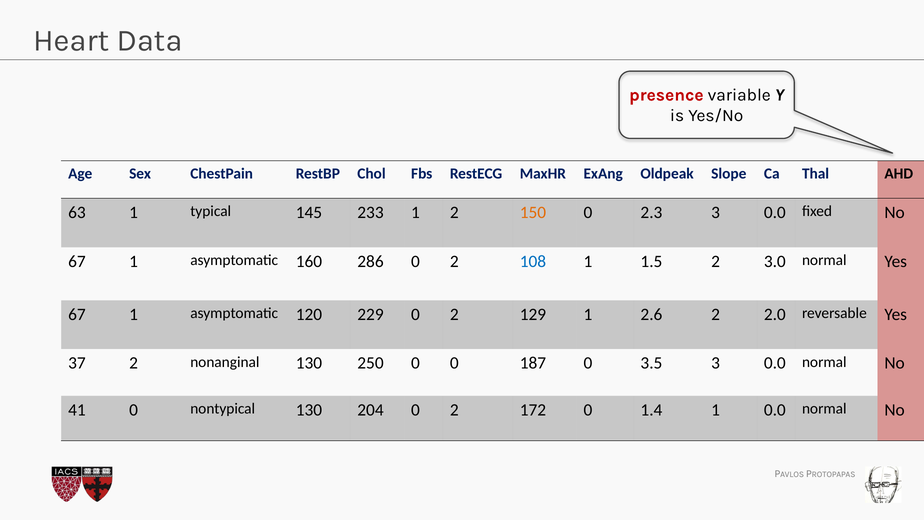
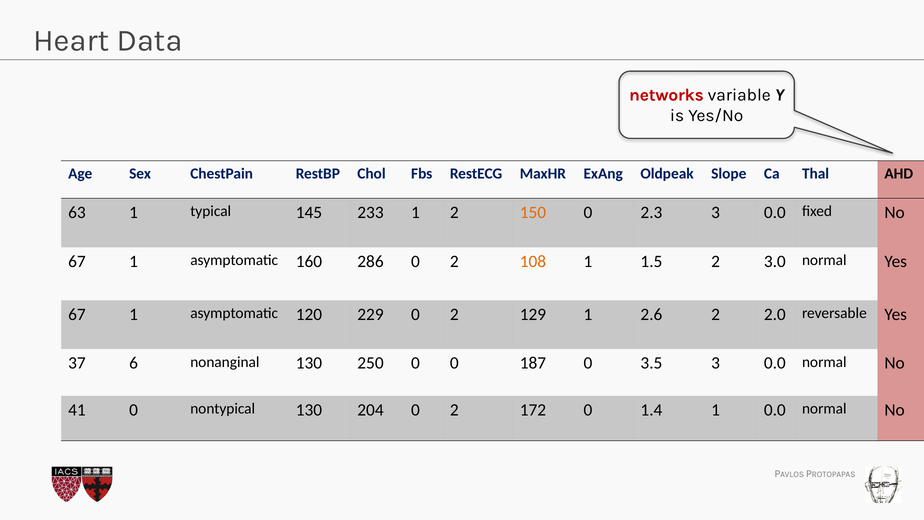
presence: presence -> networks
108 colour: blue -> orange
37 2: 2 -> 6
